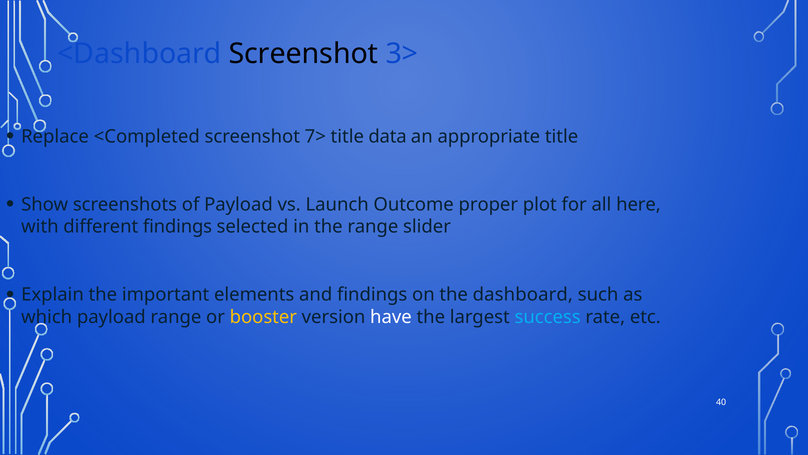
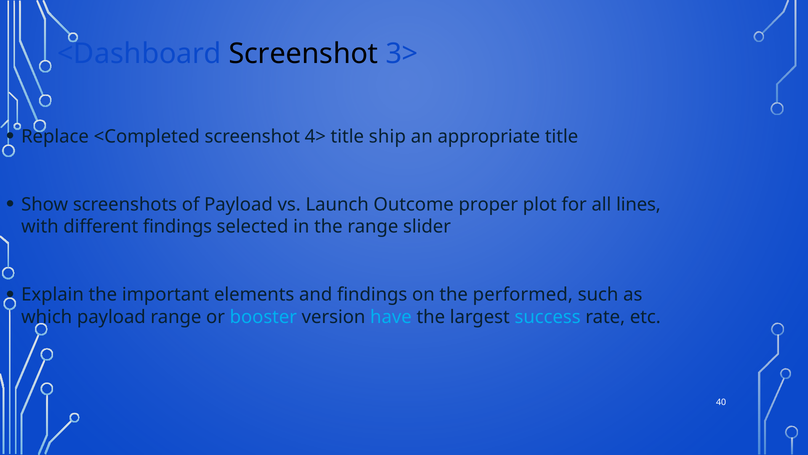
7>: 7> -> 4>
data: data -> ship
here: here -> lines
dashboard: dashboard -> performed
booster colour: yellow -> light blue
have colour: white -> light blue
